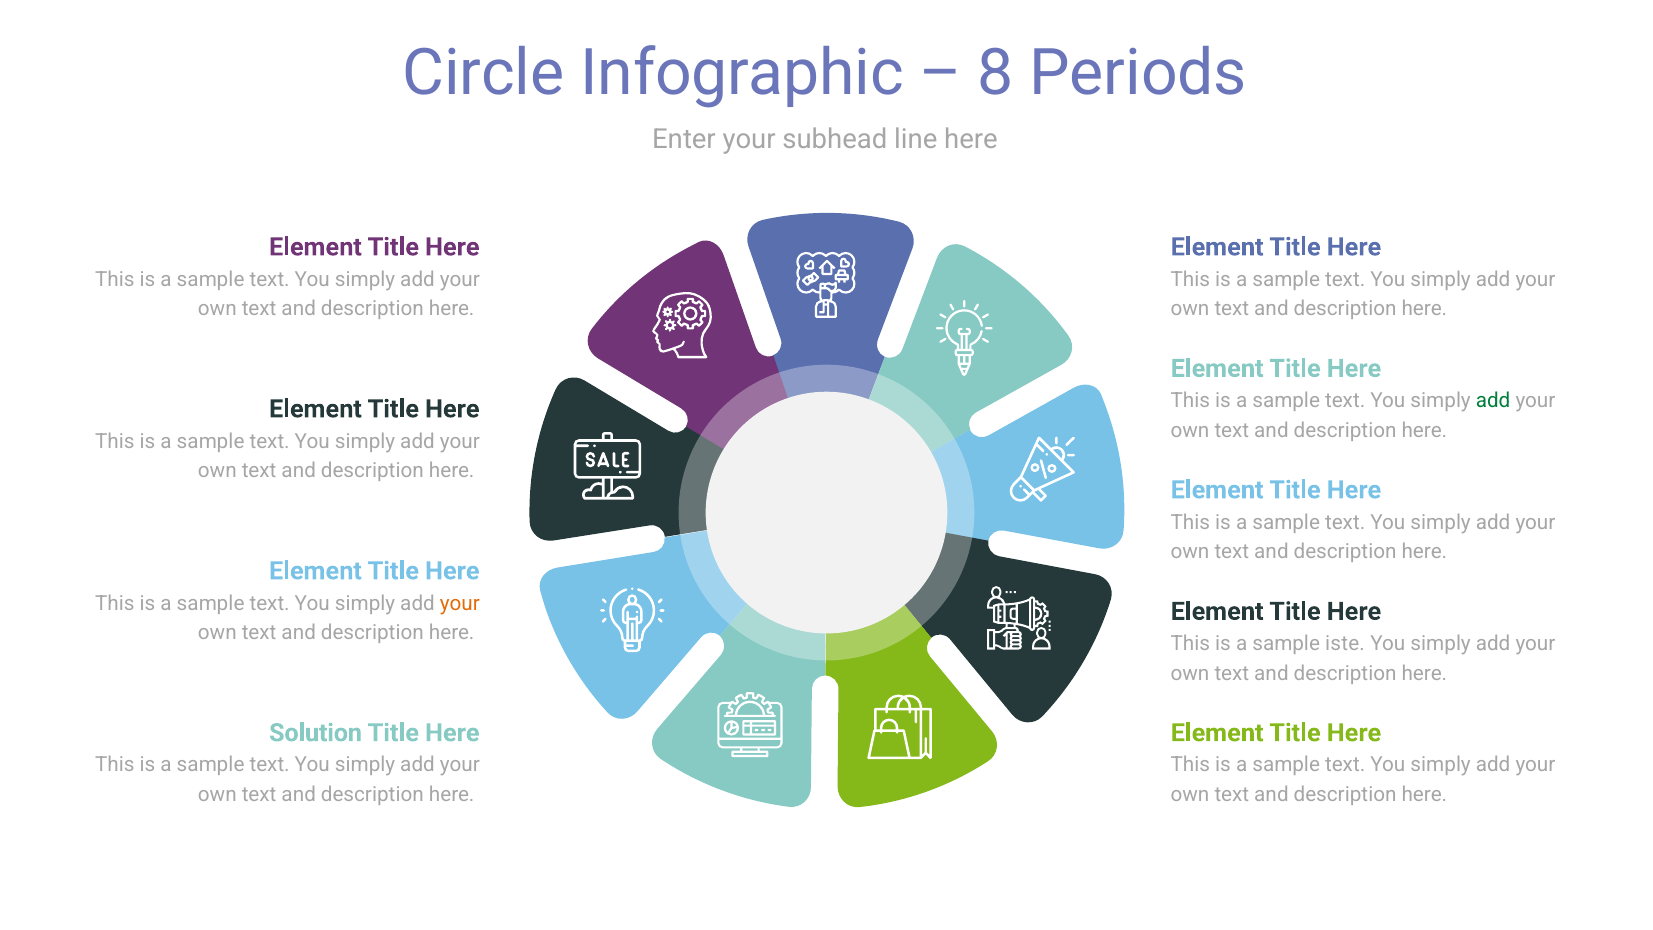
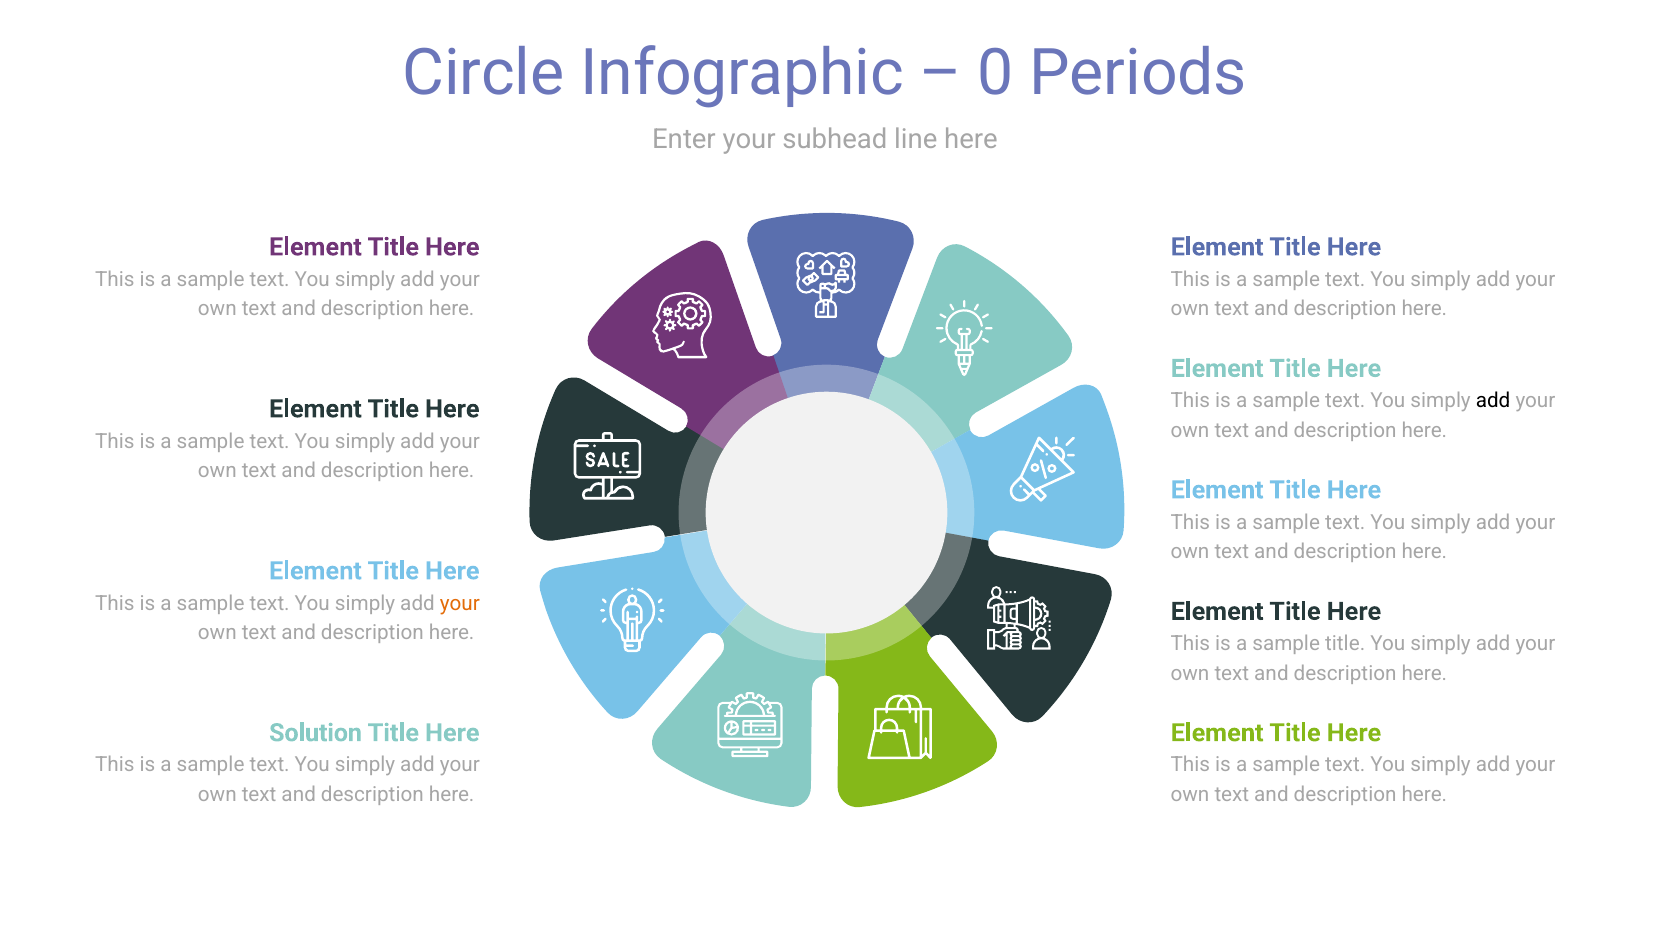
8: 8 -> 0
add at (1493, 401) colour: green -> black
sample iste: iste -> title
